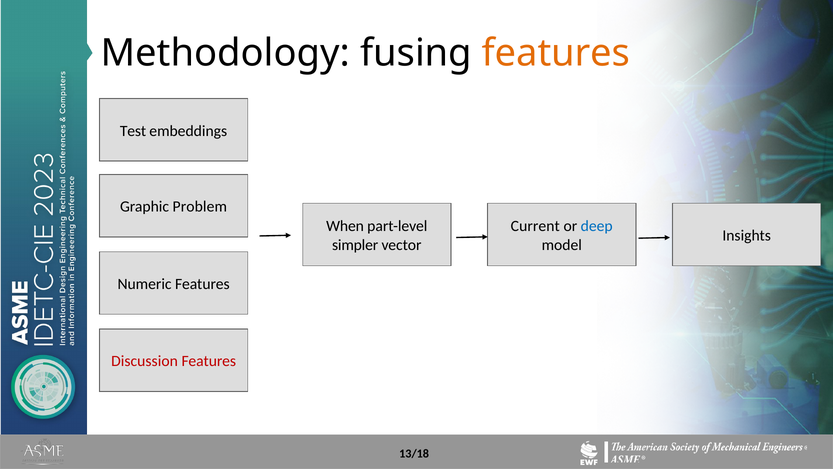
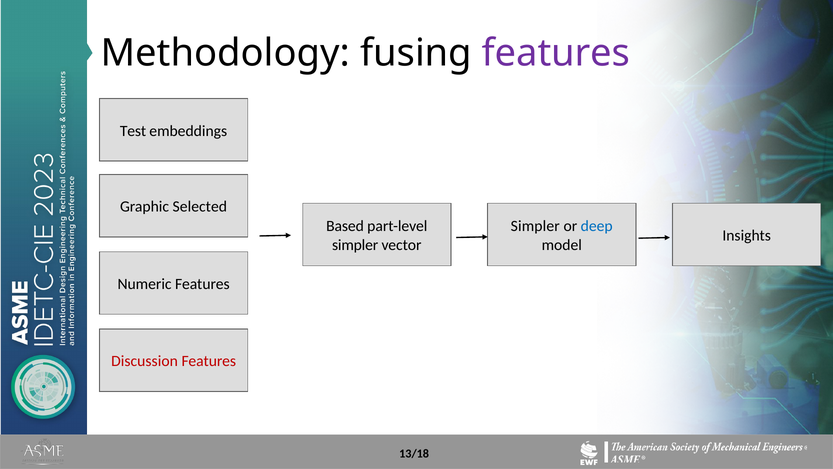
features at (556, 53) colour: orange -> purple
Problem: Problem -> Selected
When: When -> Based
Current at (535, 226): Current -> Simpler
